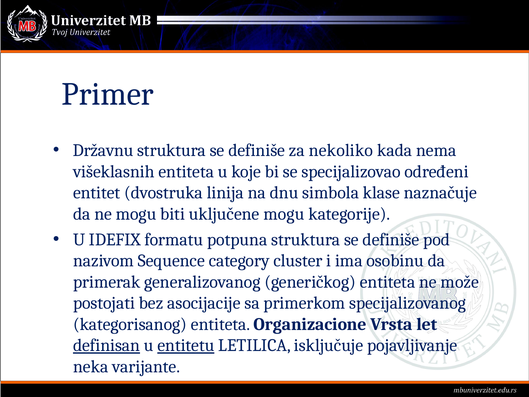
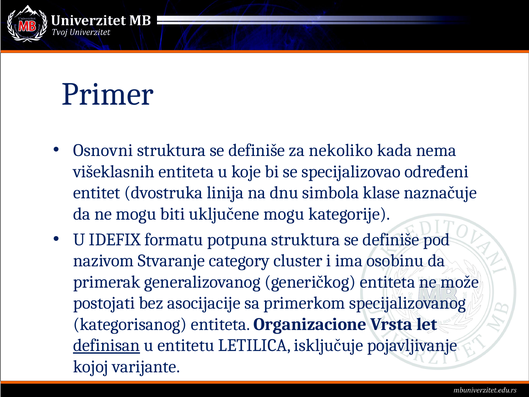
Državnu: Državnu -> Osnovni
Sequence: Sequence -> Stvaranje
entitetu underline: present -> none
neka: neka -> kojoj
